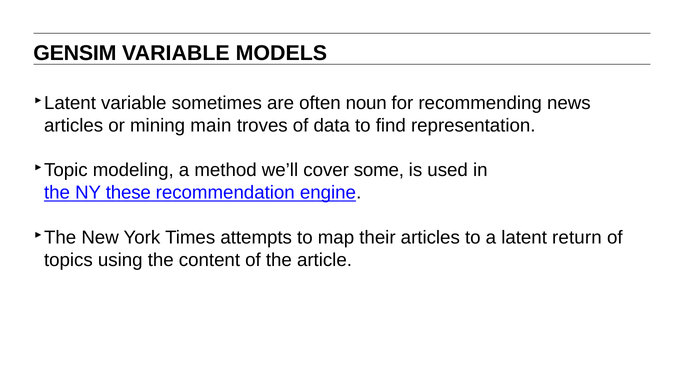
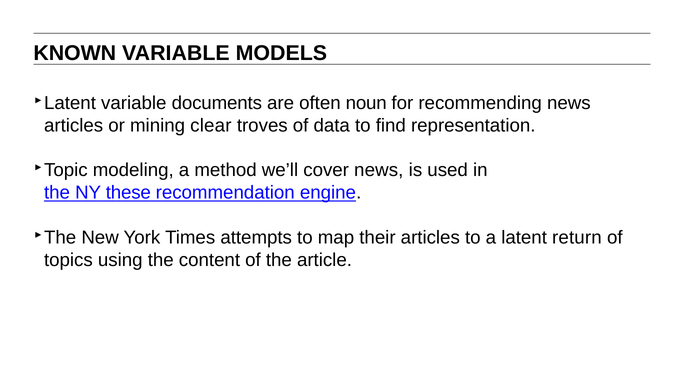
GENSIM: GENSIM -> KNOWN
sometimes: sometimes -> documents
main: main -> clear
cover some: some -> news
